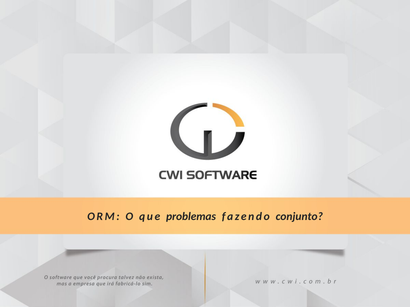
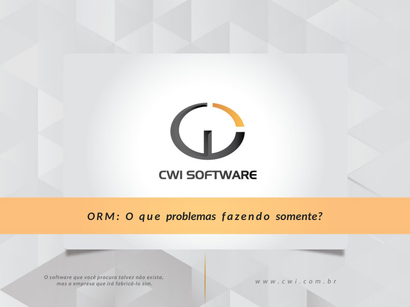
conjunto: conjunto -> somente
